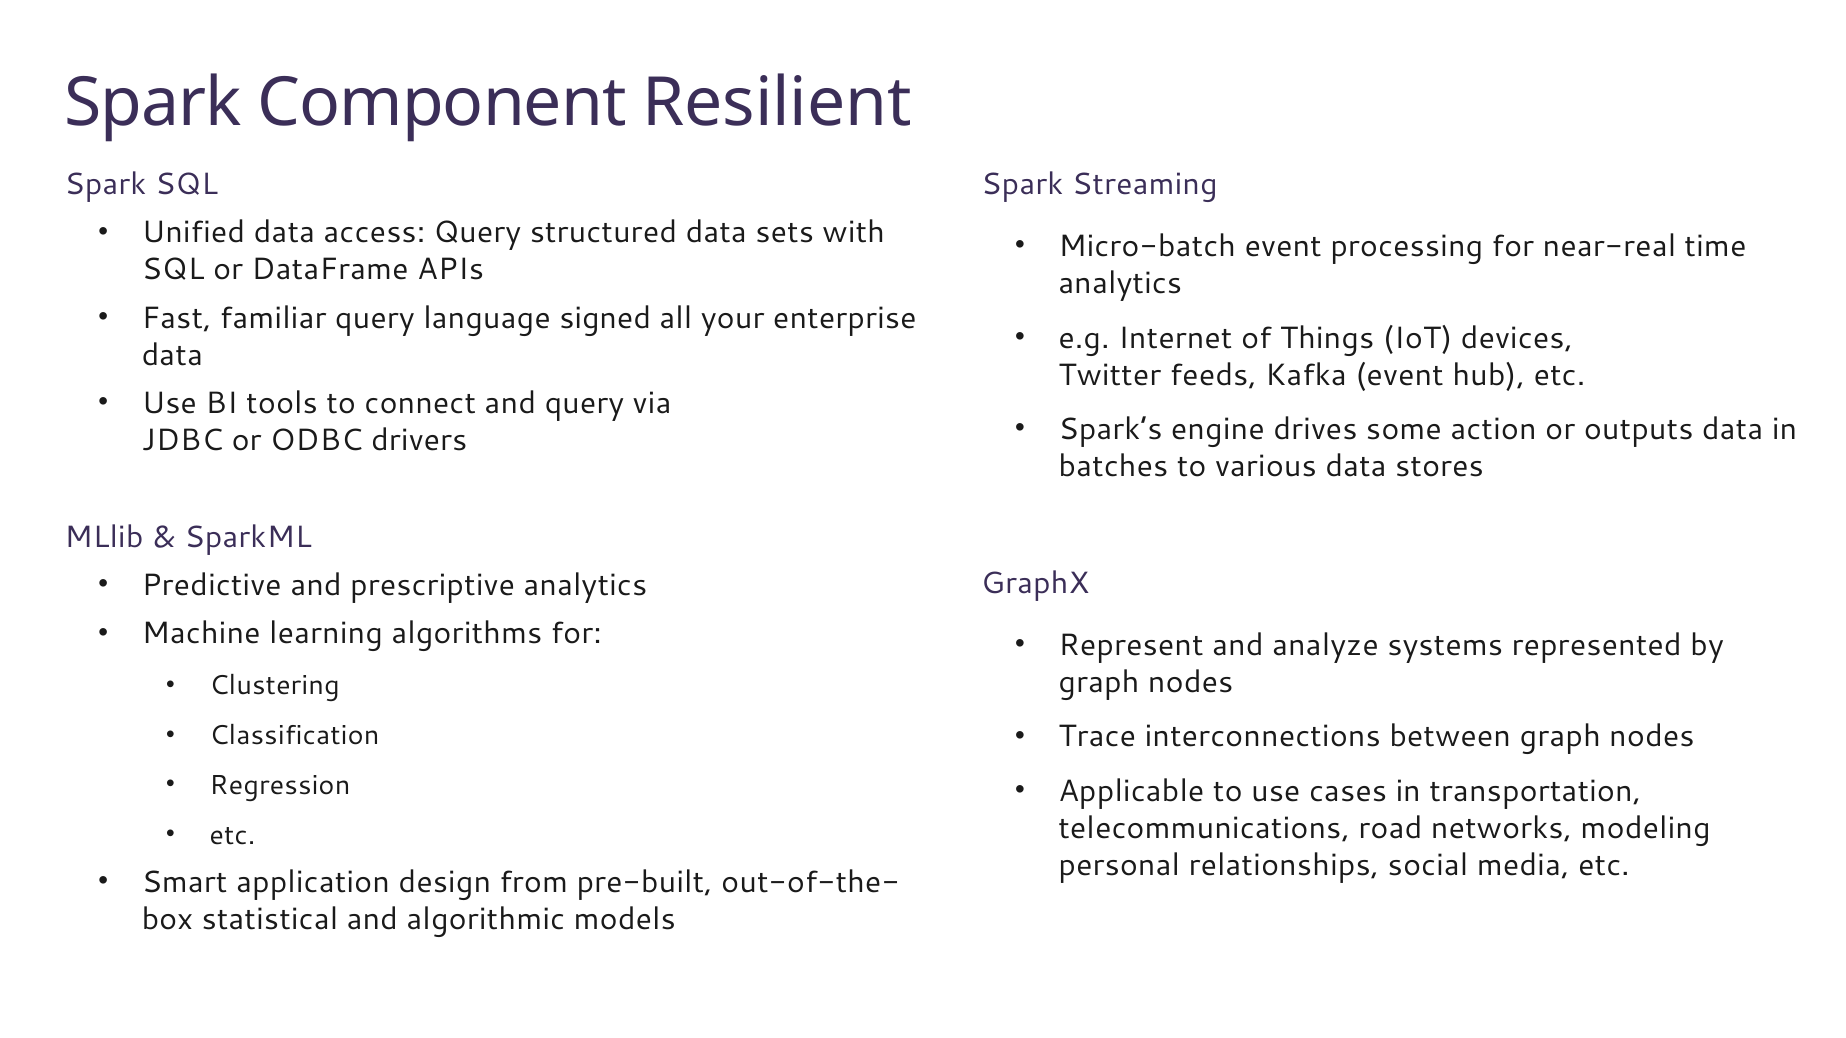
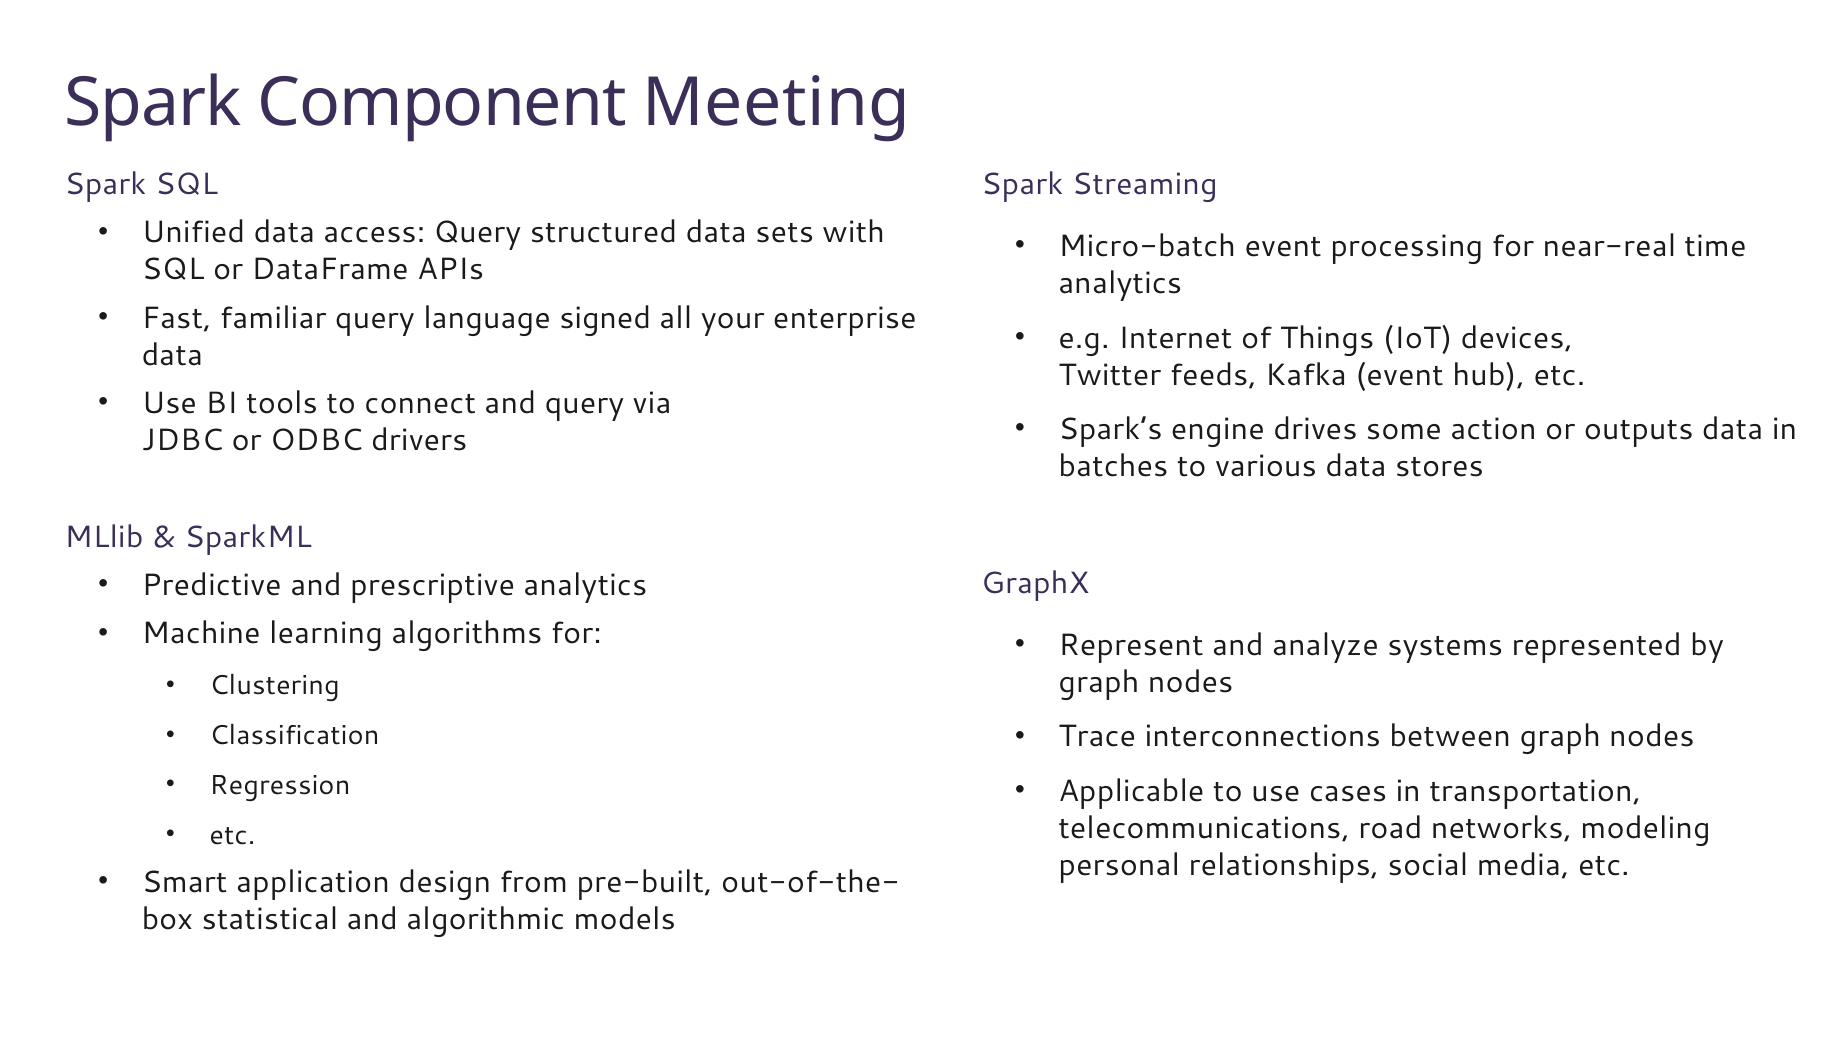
Resilient: Resilient -> Meeting
